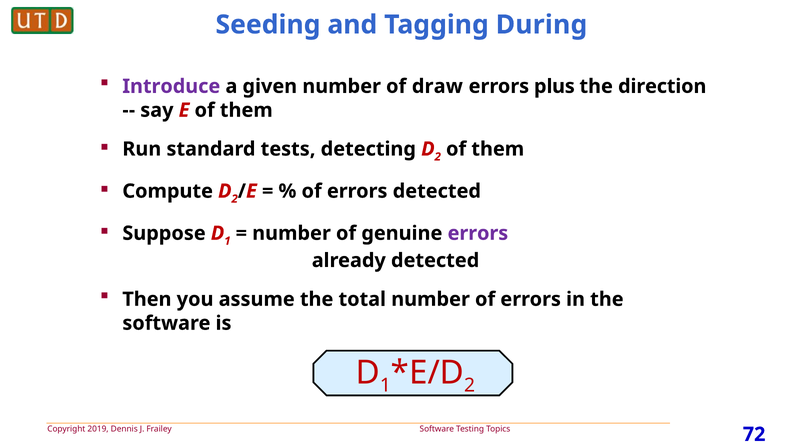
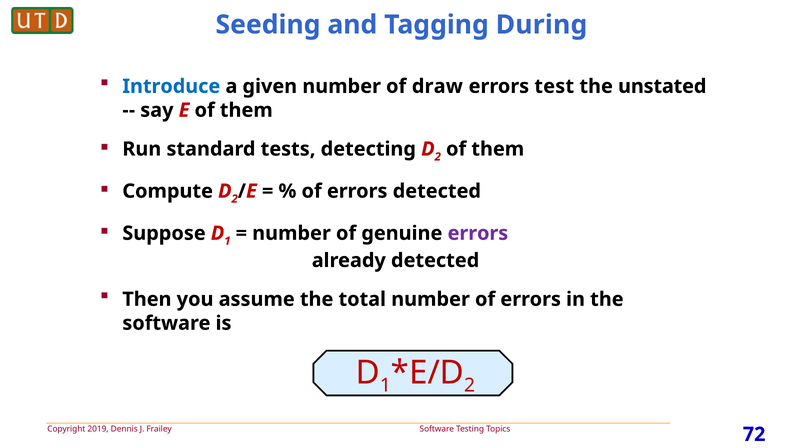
Introduce colour: purple -> blue
plus: plus -> test
direction: direction -> unstated
